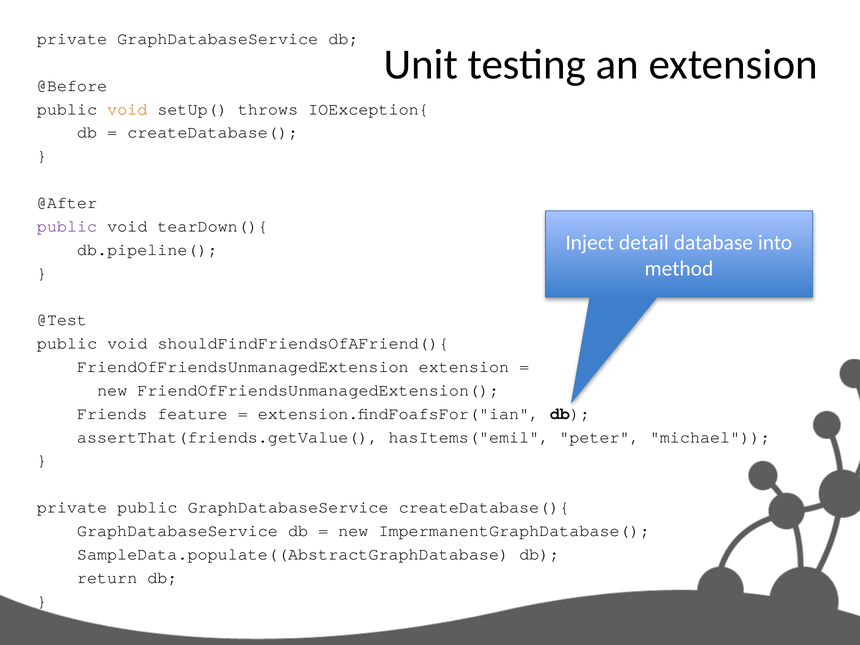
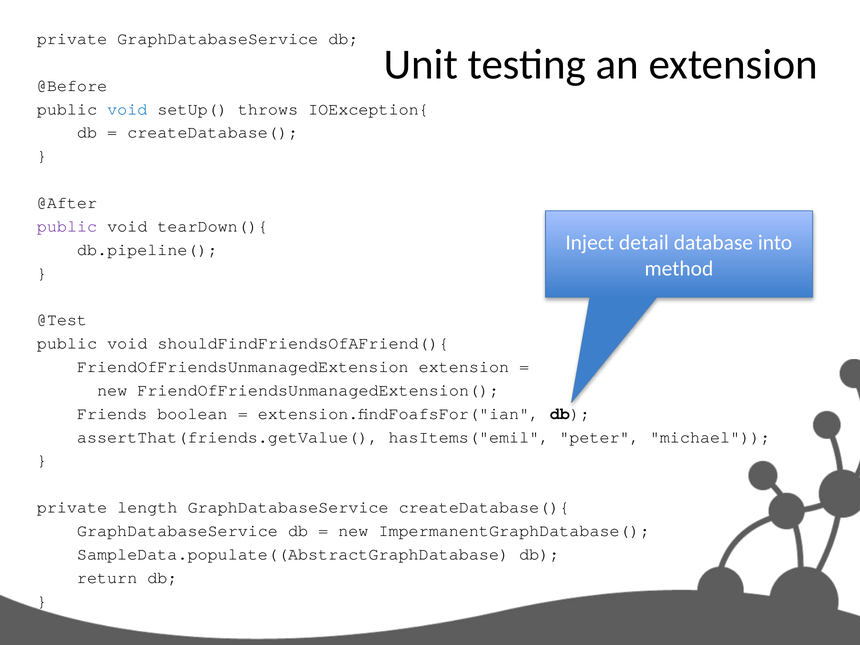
void at (127, 109) colour: orange -> blue
feature: feature -> boolean
private public: public -> length
